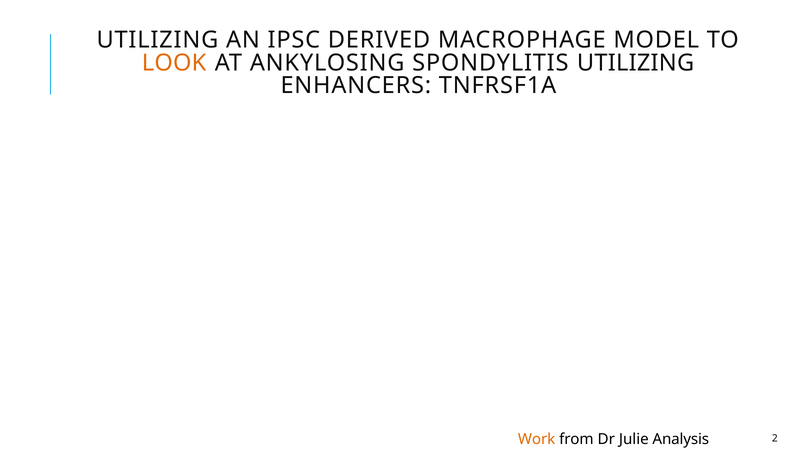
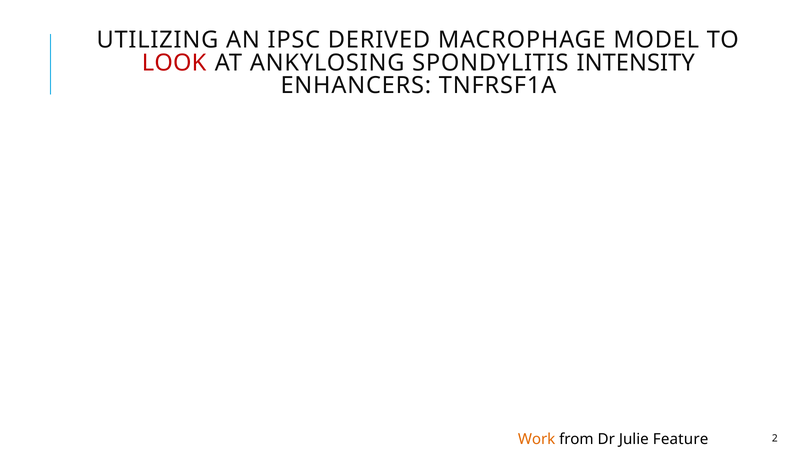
LOOK colour: orange -> red
SPONDYLITIS UTILIZING: UTILIZING -> INTENSITY
Analysis: Analysis -> Feature
